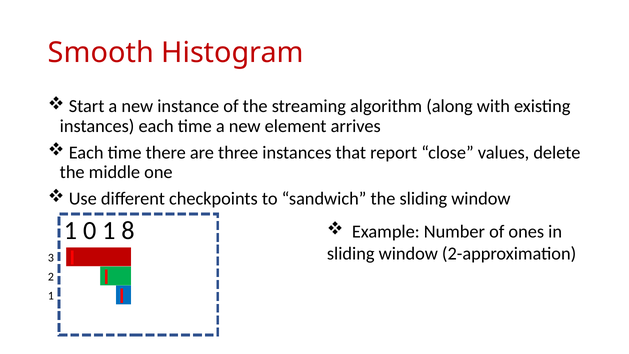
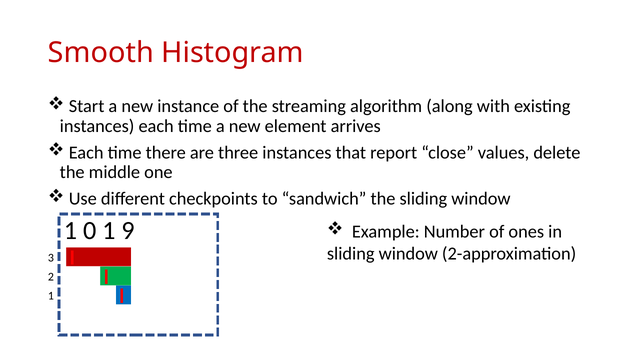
8: 8 -> 9
